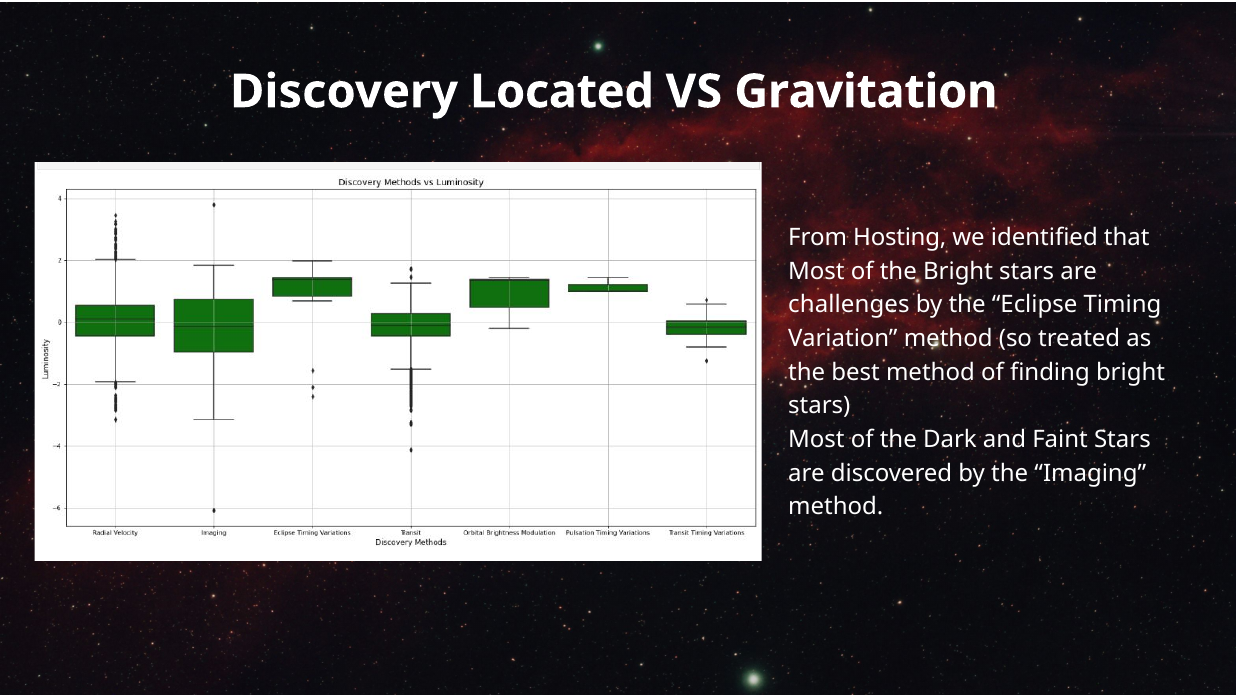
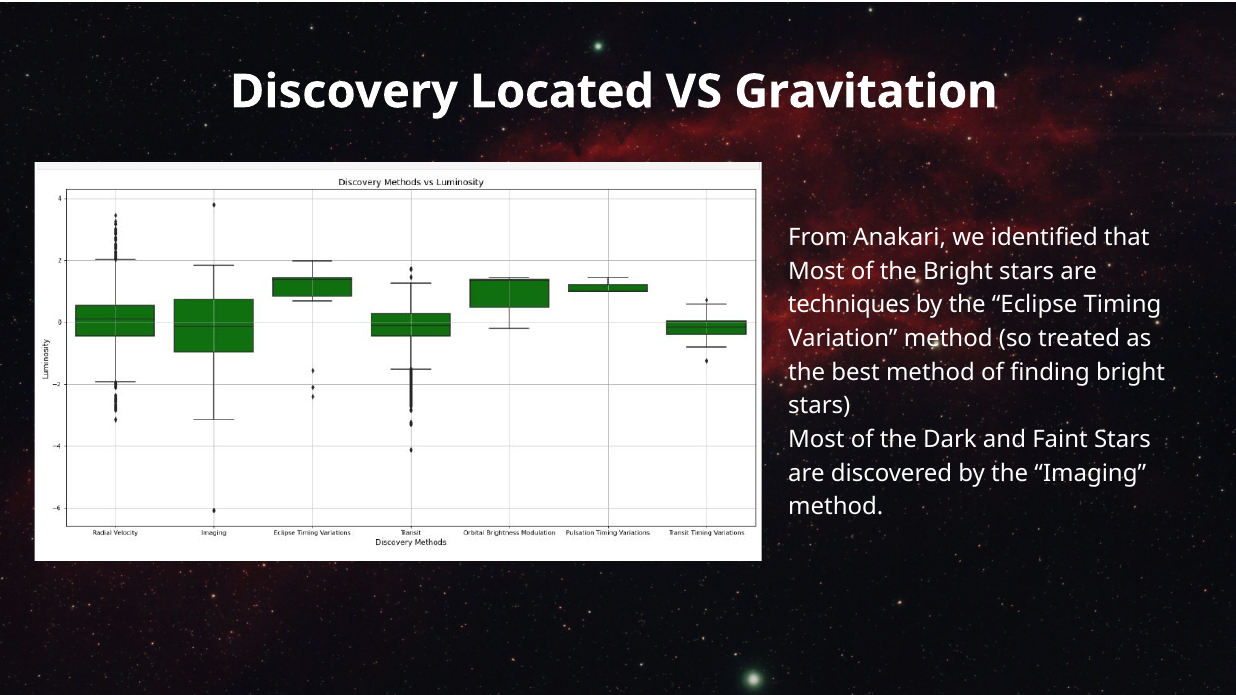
Hosting: Hosting -> Anakari
challenges: challenges -> techniques
